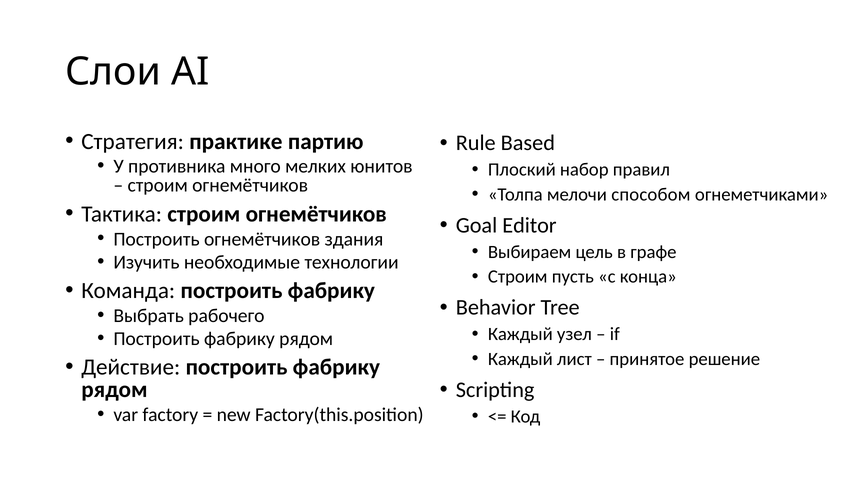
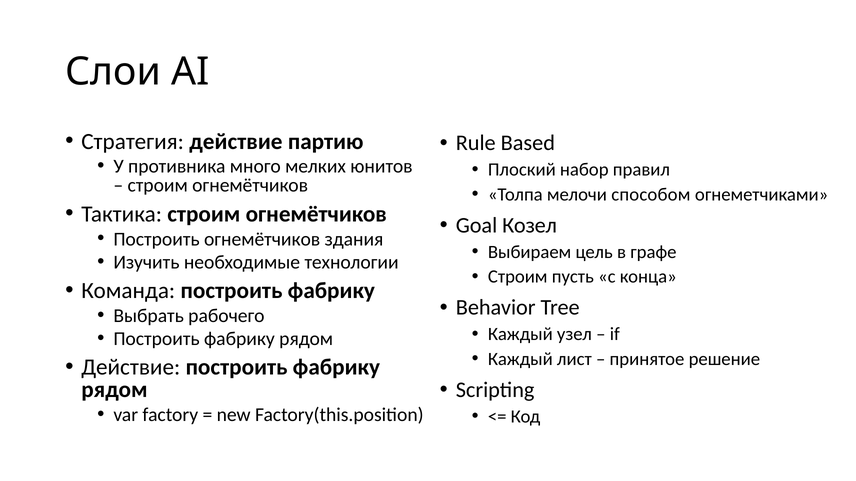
Стратегия практике: практике -> действие
Editor: Editor -> Козел
